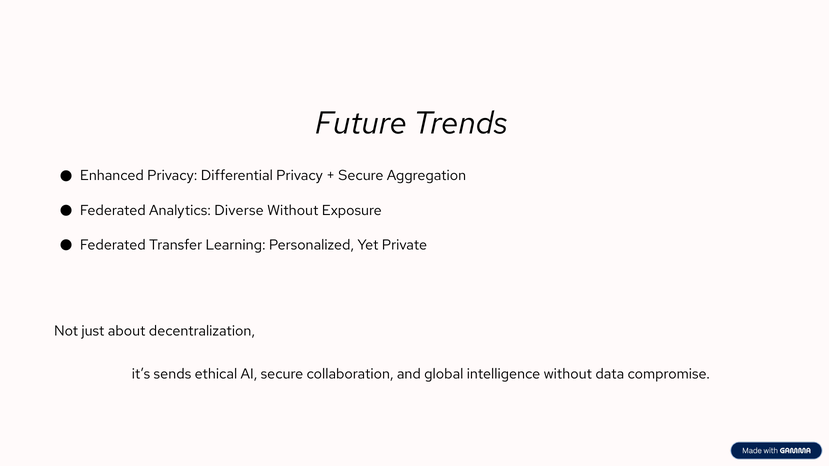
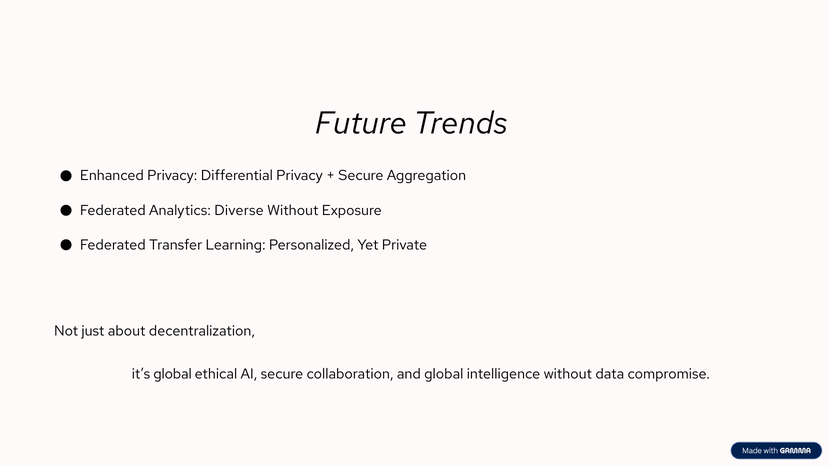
it’s sends: sends -> global
